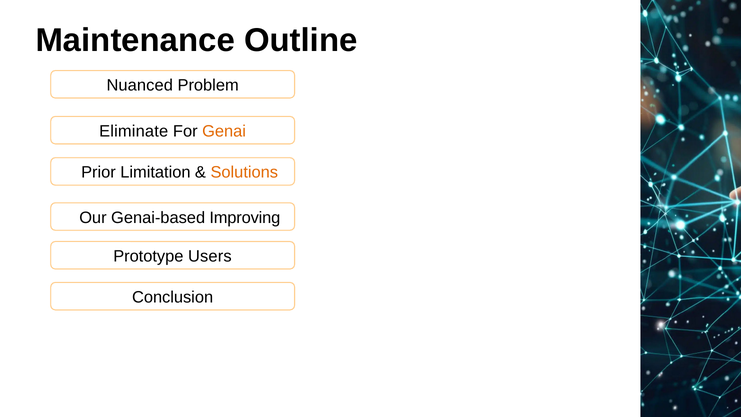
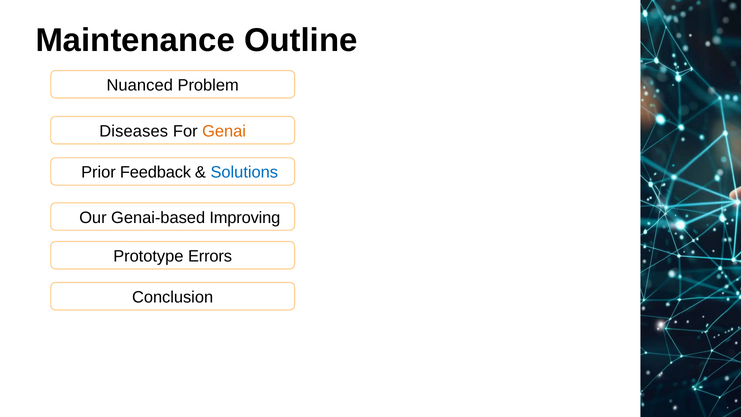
Eliminate: Eliminate -> Diseases
Limitation: Limitation -> Feedback
Solutions colour: orange -> blue
Users: Users -> Errors
